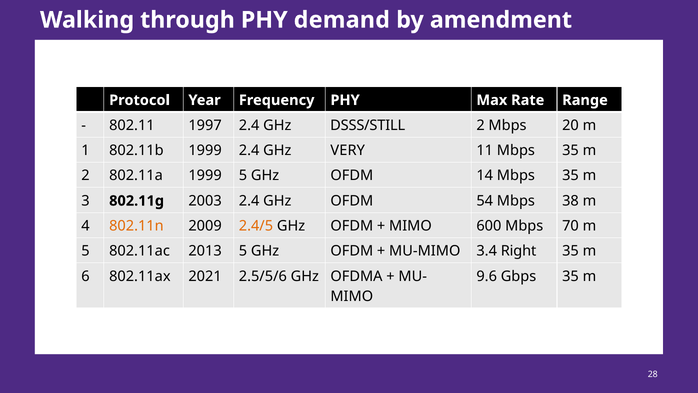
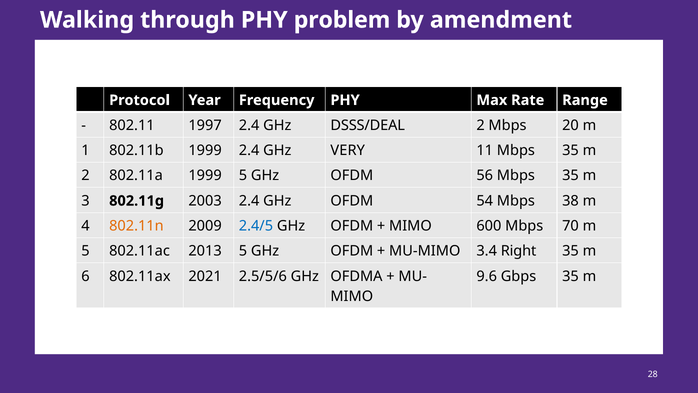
demand: demand -> problem
DSSS/STILL: DSSS/STILL -> DSSS/DEAL
14: 14 -> 56
2.4/5 colour: orange -> blue
